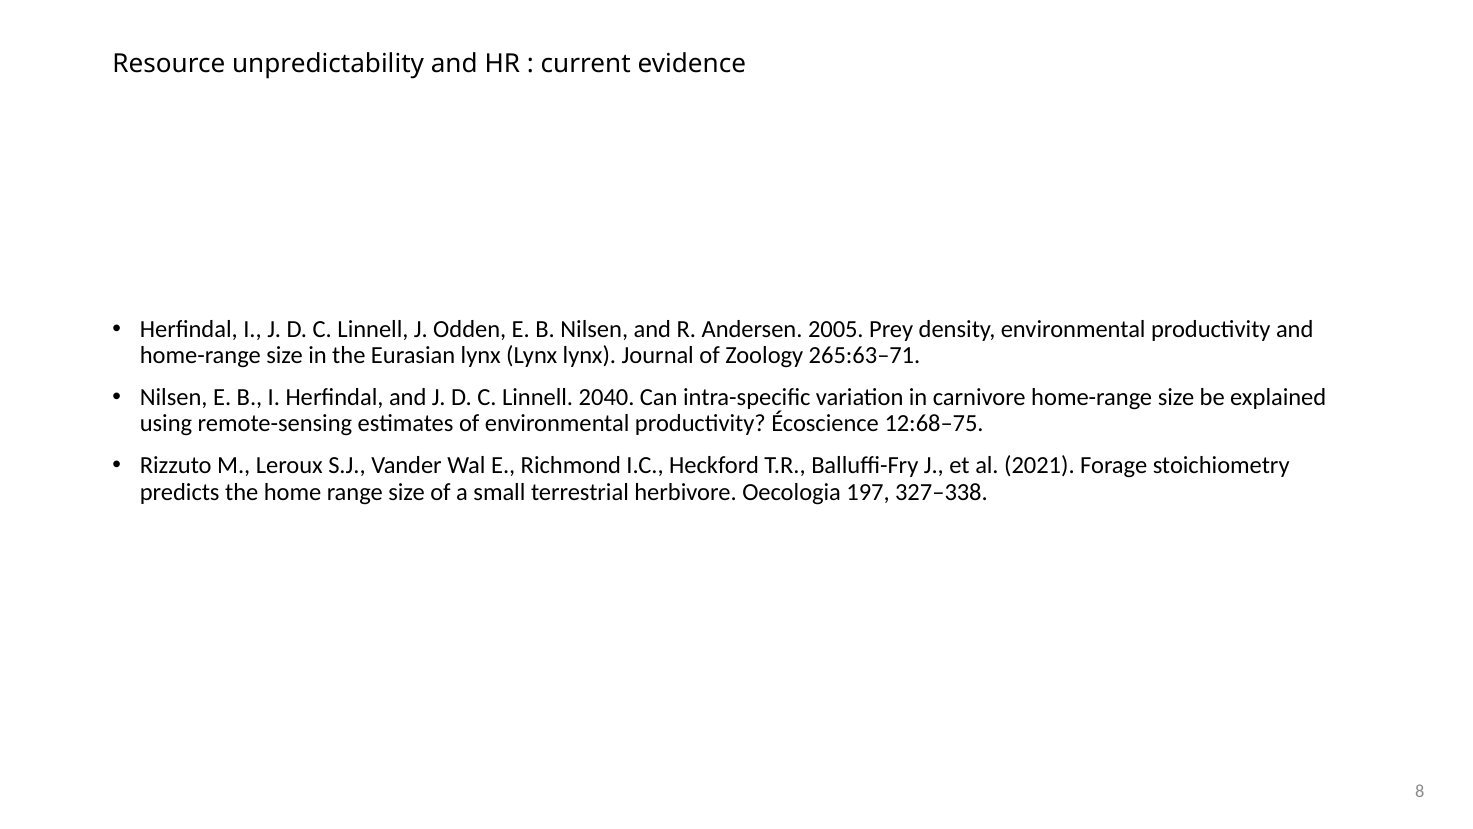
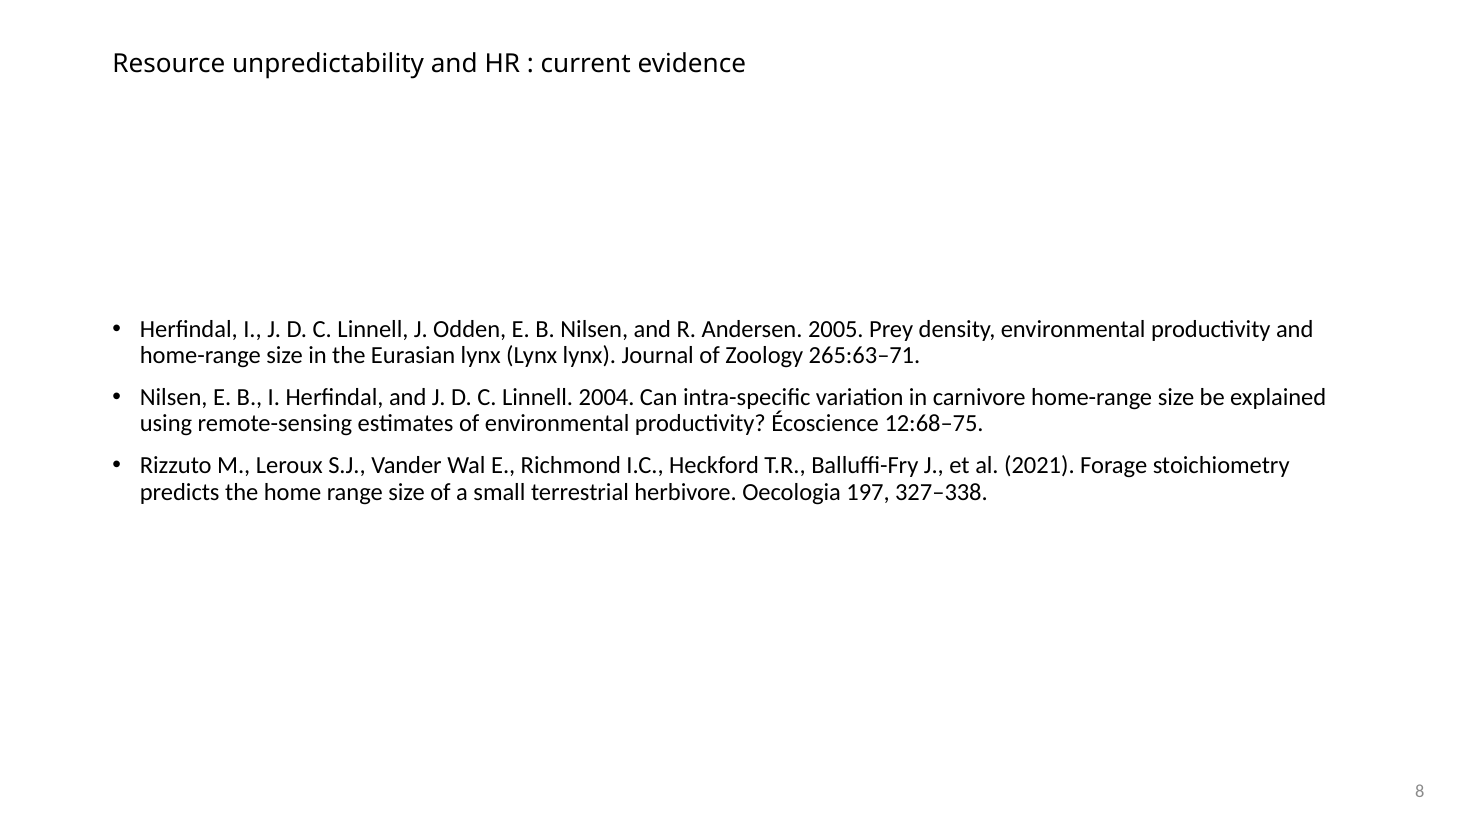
2040: 2040 -> 2004
